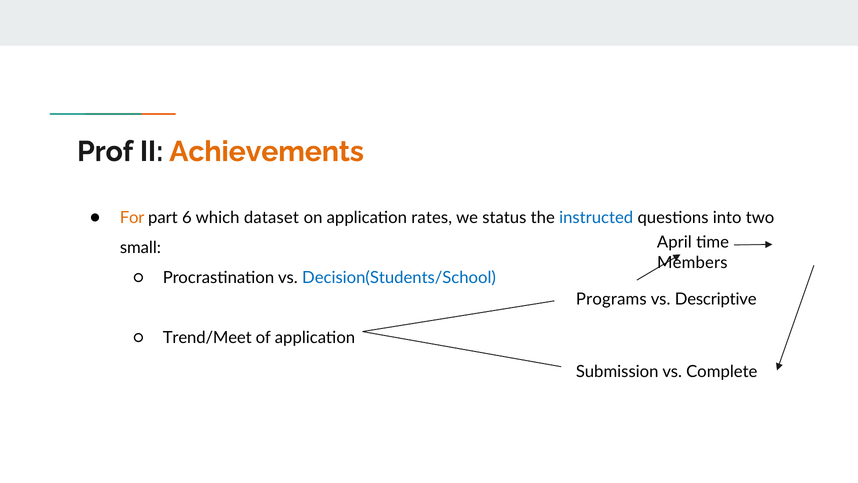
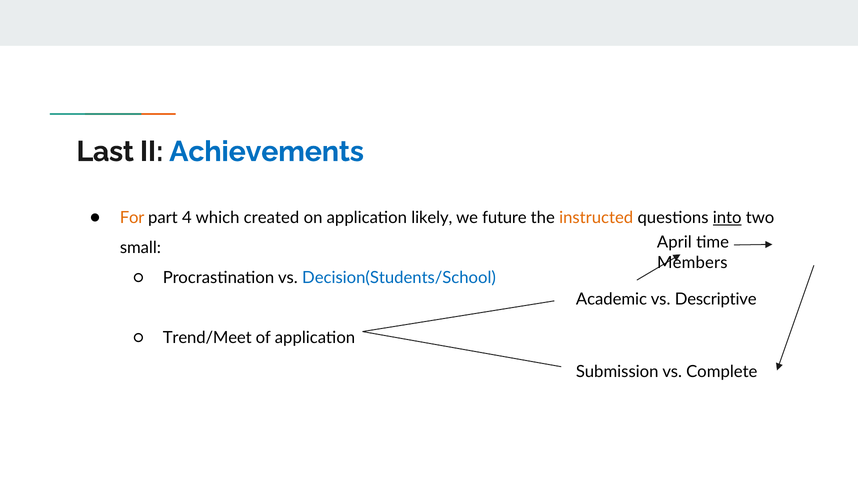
Prof: Prof -> Last
Achievements colour: orange -> blue
6: 6 -> 4
dataset: dataset -> created
rates: rates -> likely
status: status -> future
instructed colour: blue -> orange
into underline: none -> present
Programs: Programs -> Academic
